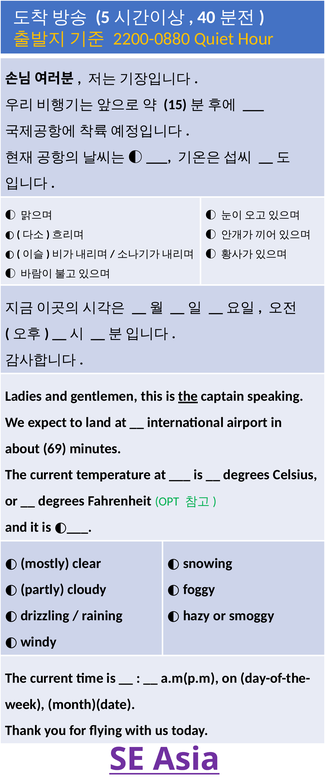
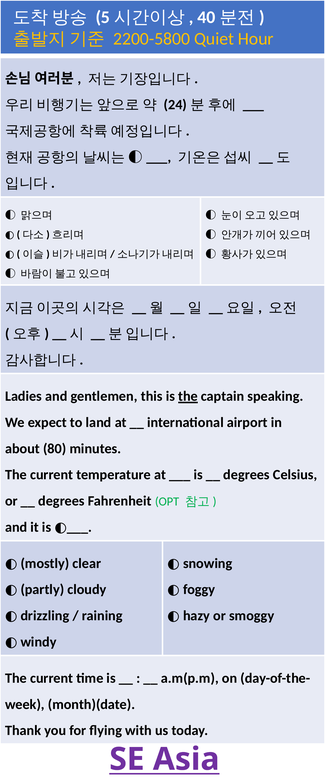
2200-0880: 2200-0880 -> 2200-5800
15: 15 -> 24
69: 69 -> 80
